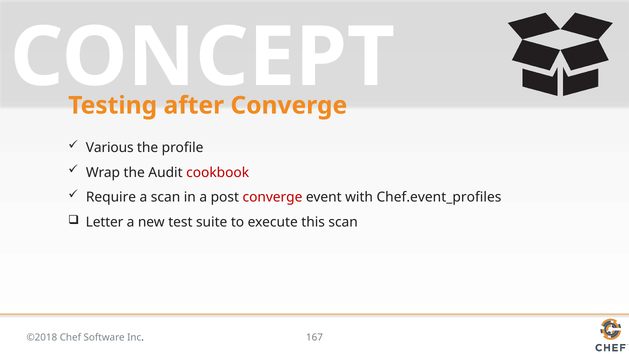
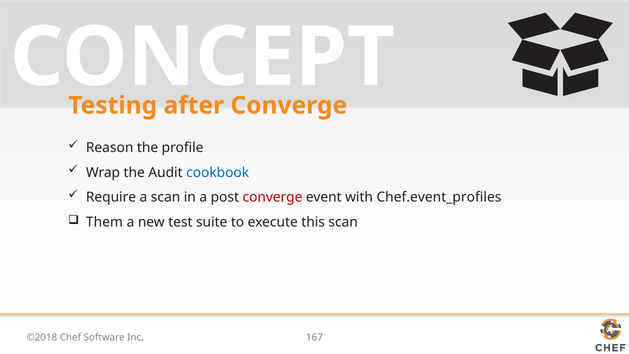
Various: Various -> Reason
cookbook colour: red -> blue
Letter: Letter -> Them
